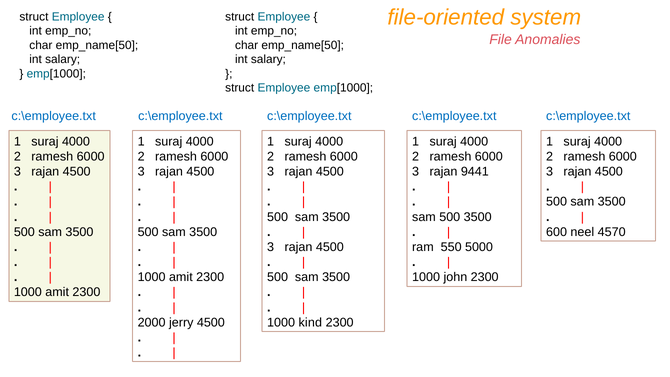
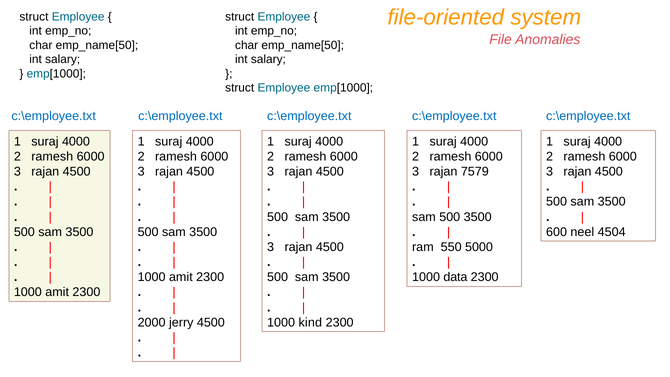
9441: 9441 -> 7579
4570: 4570 -> 4504
john: john -> data
